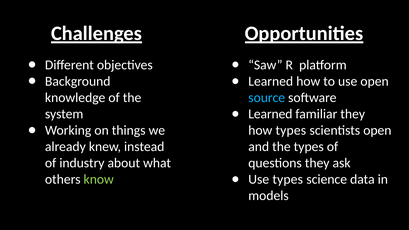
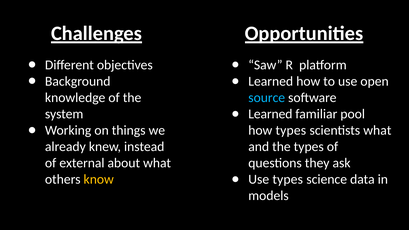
familiar they: they -> pool
scientists open: open -> what
industry: industry -> external
know colour: light green -> yellow
